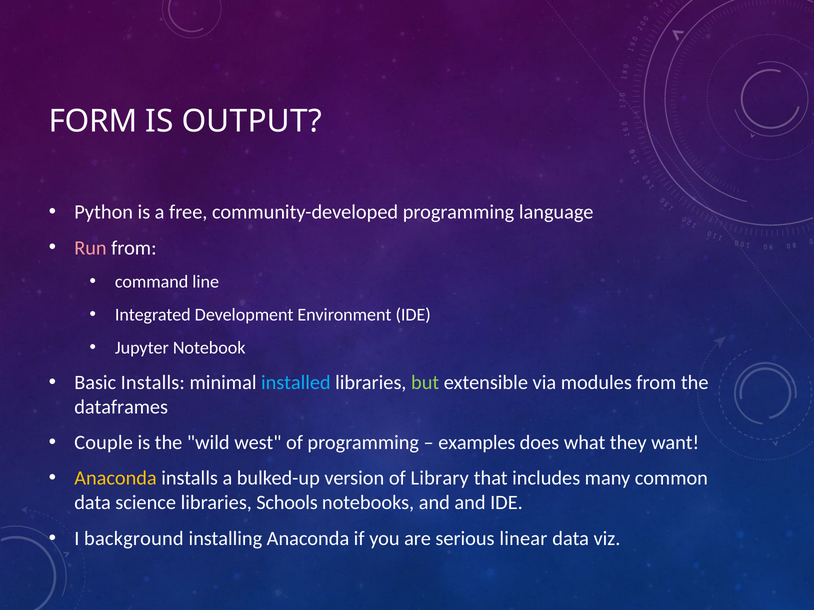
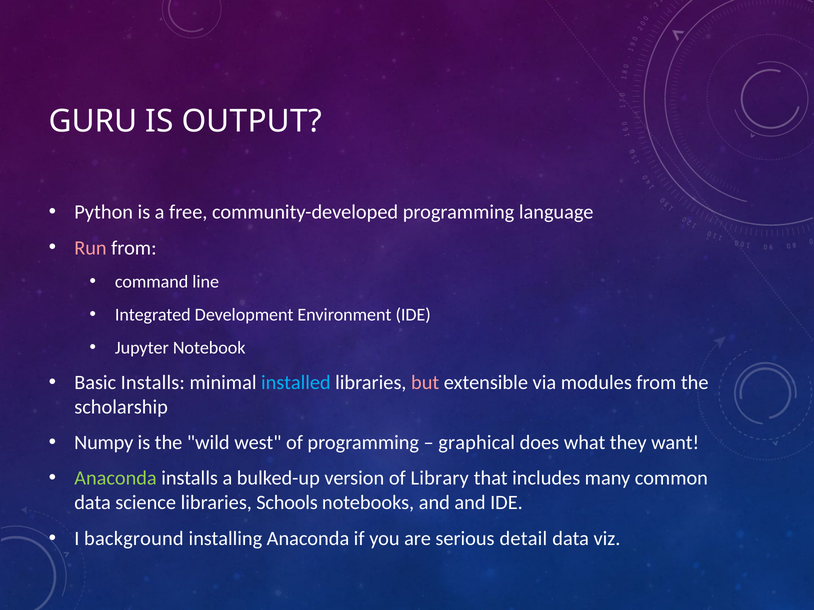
FORM: FORM -> GURU
but colour: light green -> pink
dataframes: dataframes -> scholarship
Couple: Couple -> Numpy
examples: examples -> graphical
Anaconda at (116, 479) colour: yellow -> light green
linear: linear -> detail
